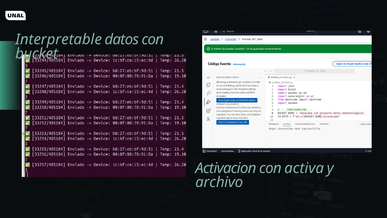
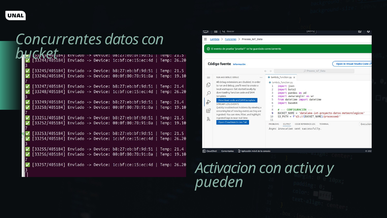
Interpretable: Interpretable -> Concurrentes
archivo: archivo -> pueden
